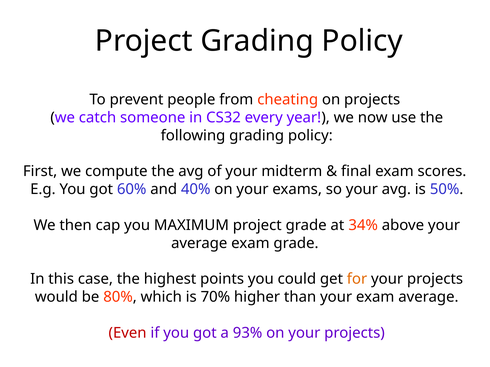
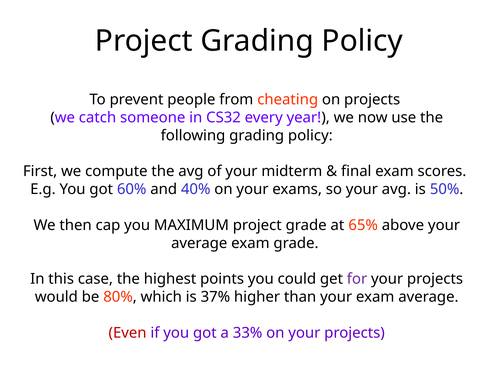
34%: 34% -> 65%
for colour: orange -> purple
70%: 70% -> 37%
93%: 93% -> 33%
